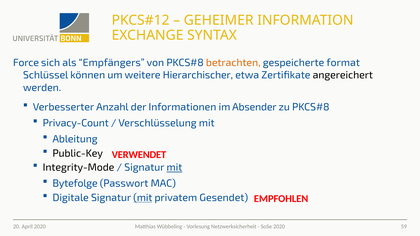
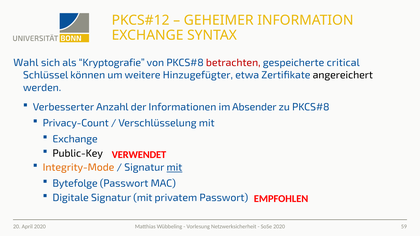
Force: Force -> Wahl
Empfängers: Empfängers -> Kryptografie
betrachten colour: orange -> red
format: format -> critical
Hierarchischer: Hierarchischer -> Hinzugefügter
Ableitung at (75, 139): Ableitung -> Exchange
Integrity-Mode colour: black -> orange
mit at (143, 198) underline: present -> none
privatem Gesendet: Gesendet -> Passwort
